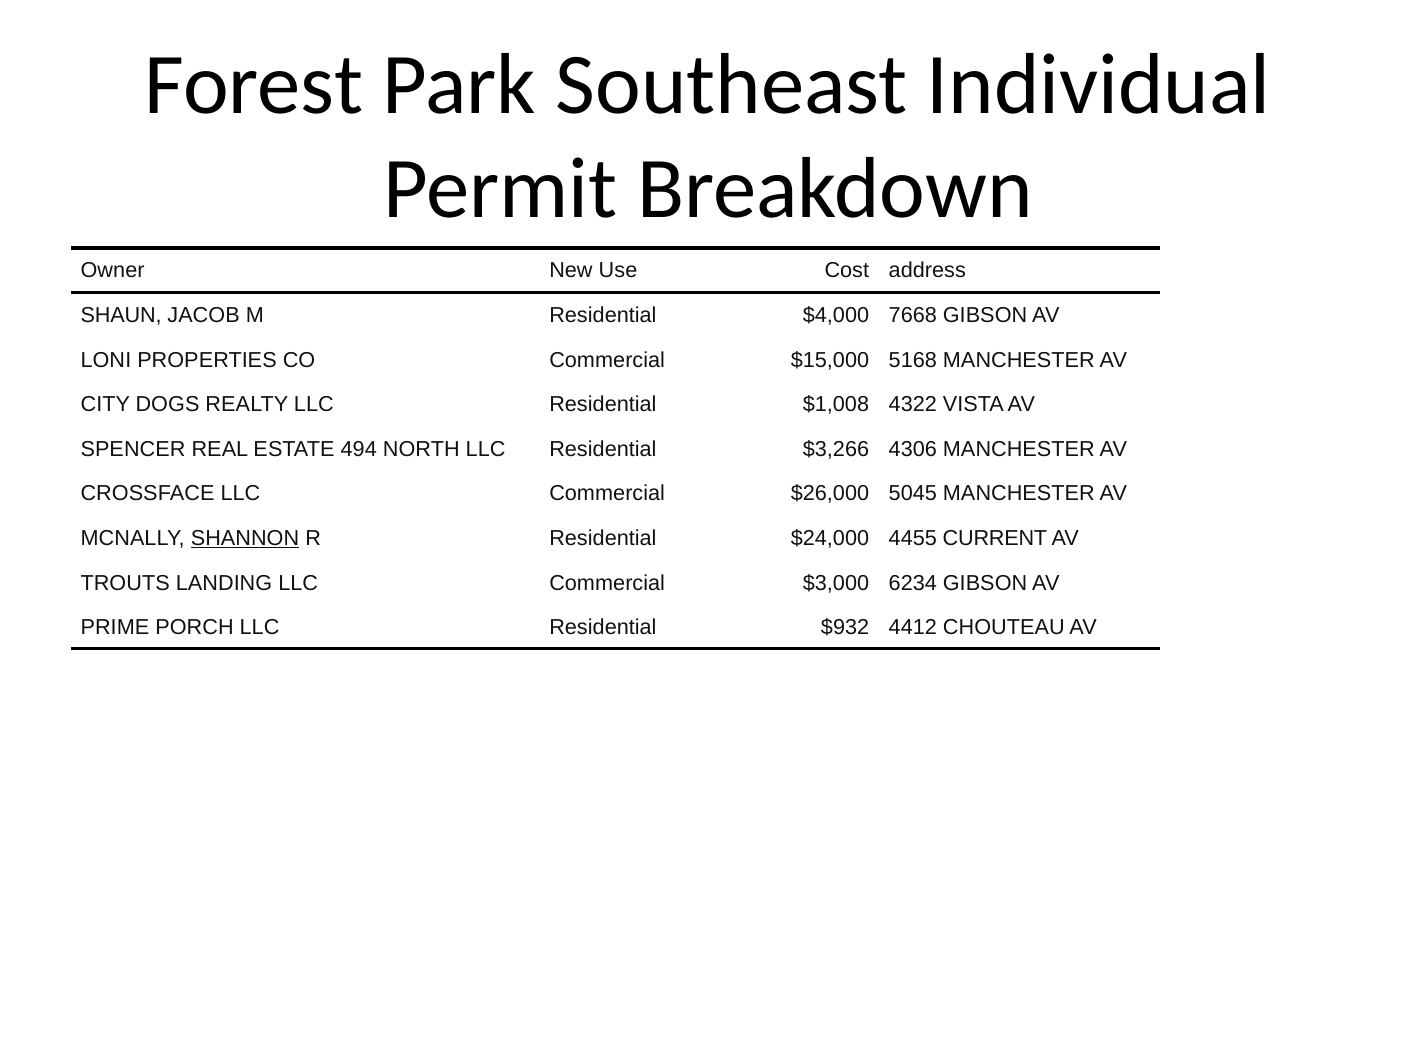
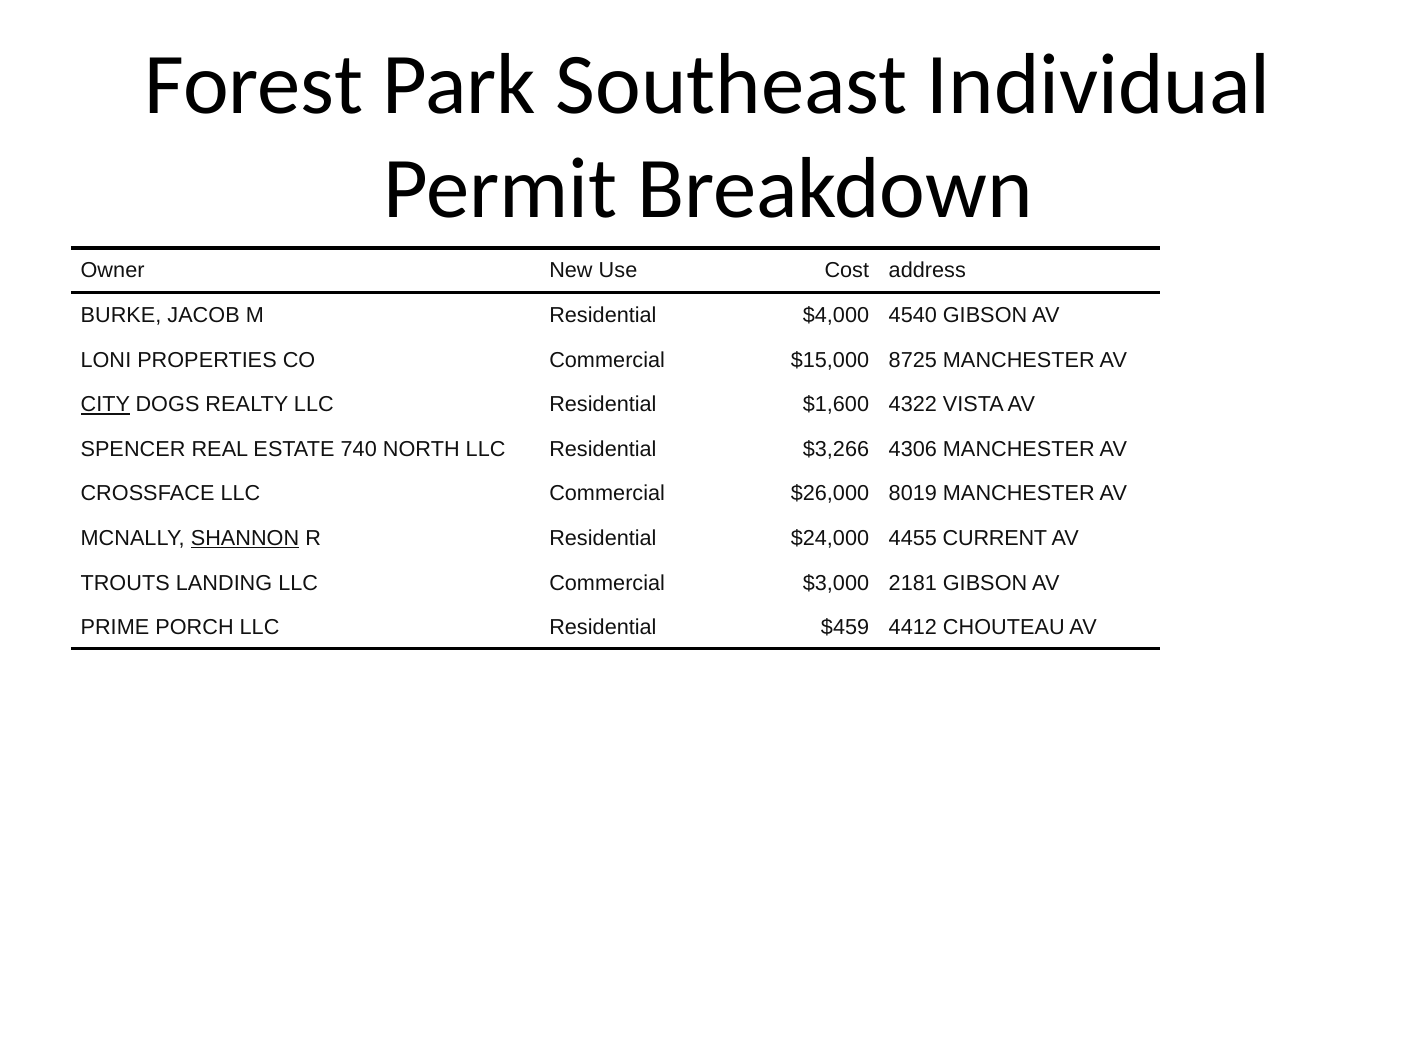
SHAUN: SHAUN -> BURKE
7668: 7668 -> 4540
5168: 5168 -> 8725
CITY underline: none -> present
$1,008: $1,008 -> $1,600
494: 494 -> 740
5045: 5045 -> 8019
6234: 6234 -> 2181
$932: $932 -> $459
